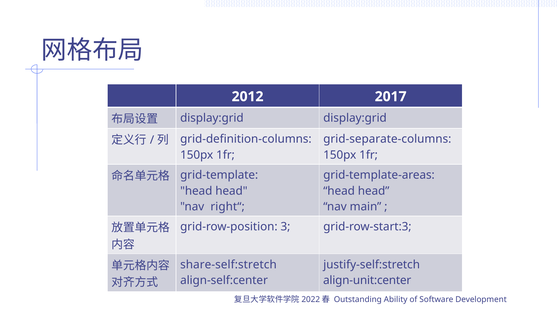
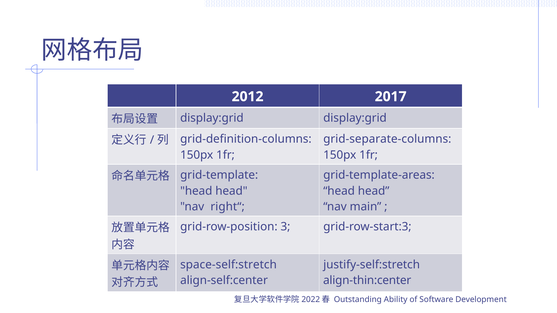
share-self:stretch: share-self:stretch -> space-self:stretch
align-unit:center: align-unit:center -> align-thin:center
